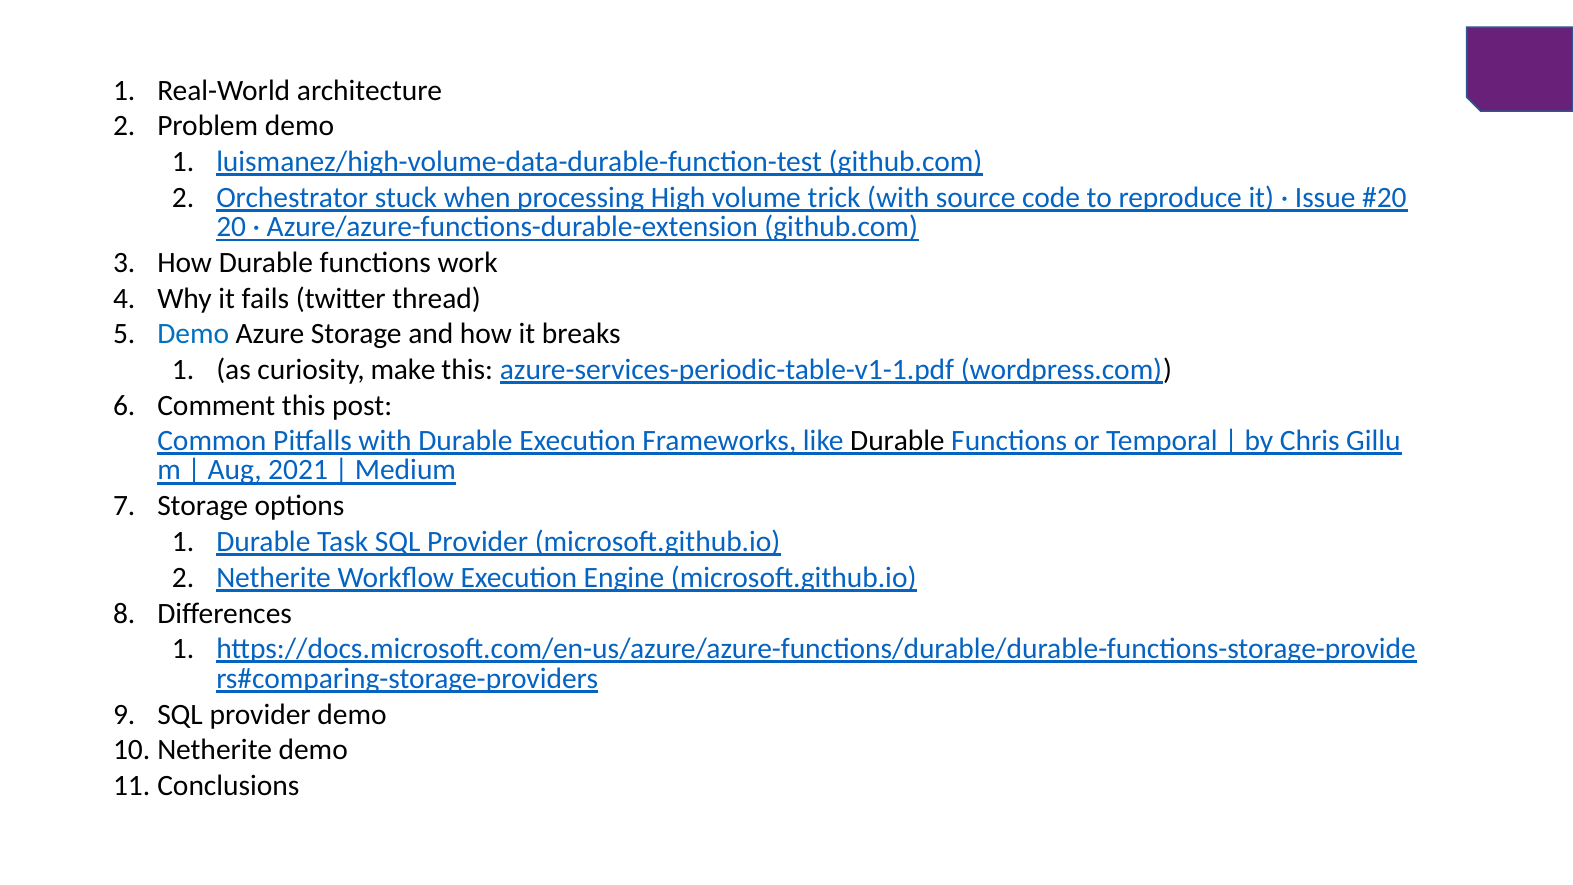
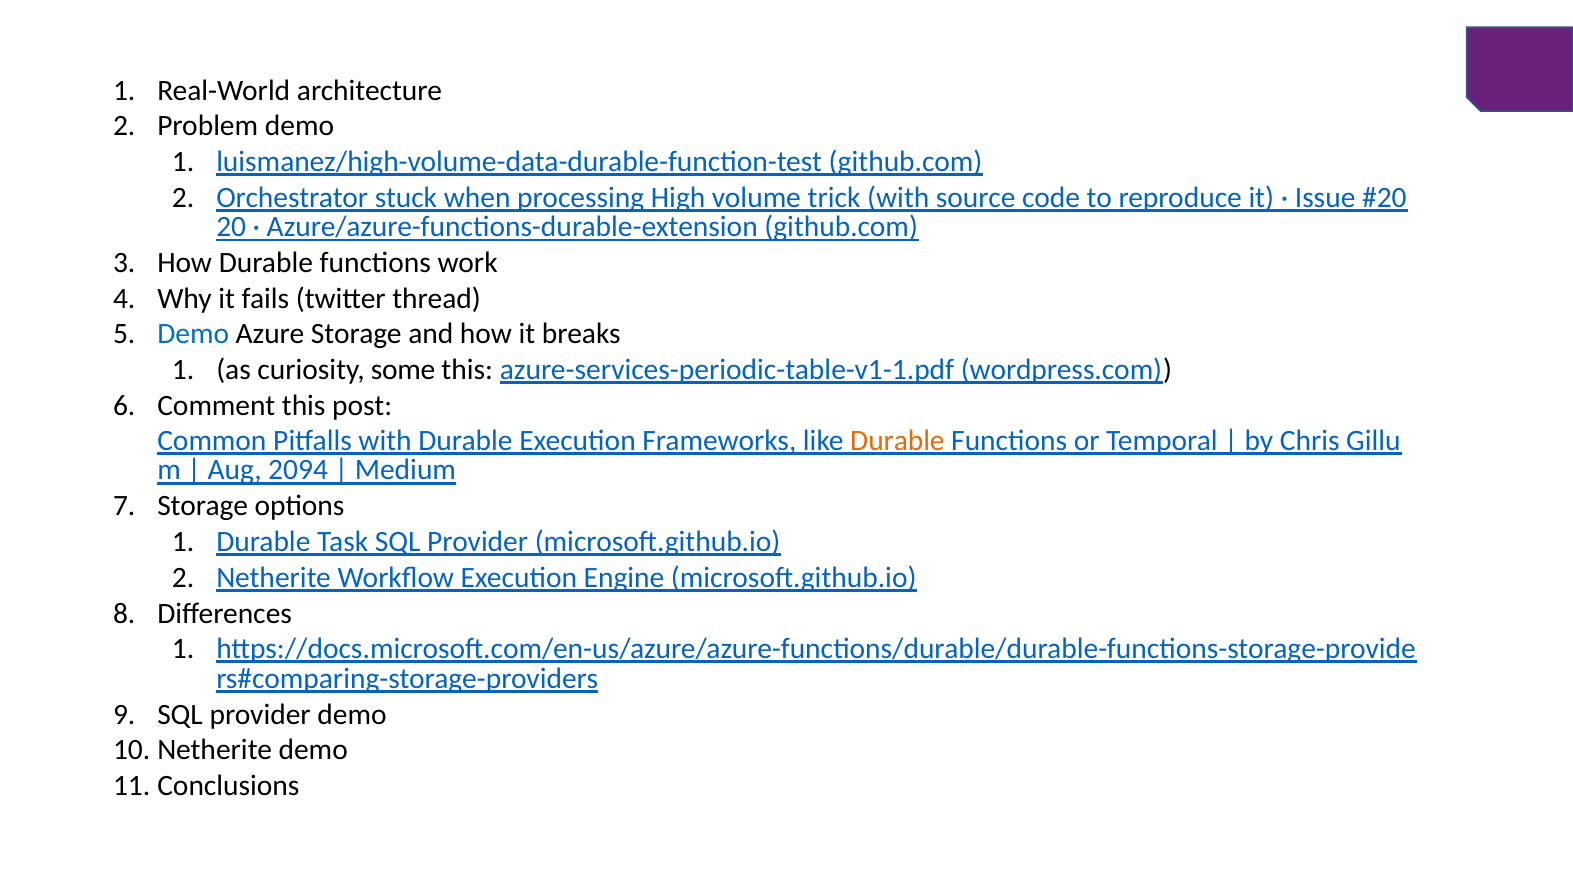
make: make -> some
Durable at (897, 441) colour: black -> orange
2021: 2021 -> 2094
